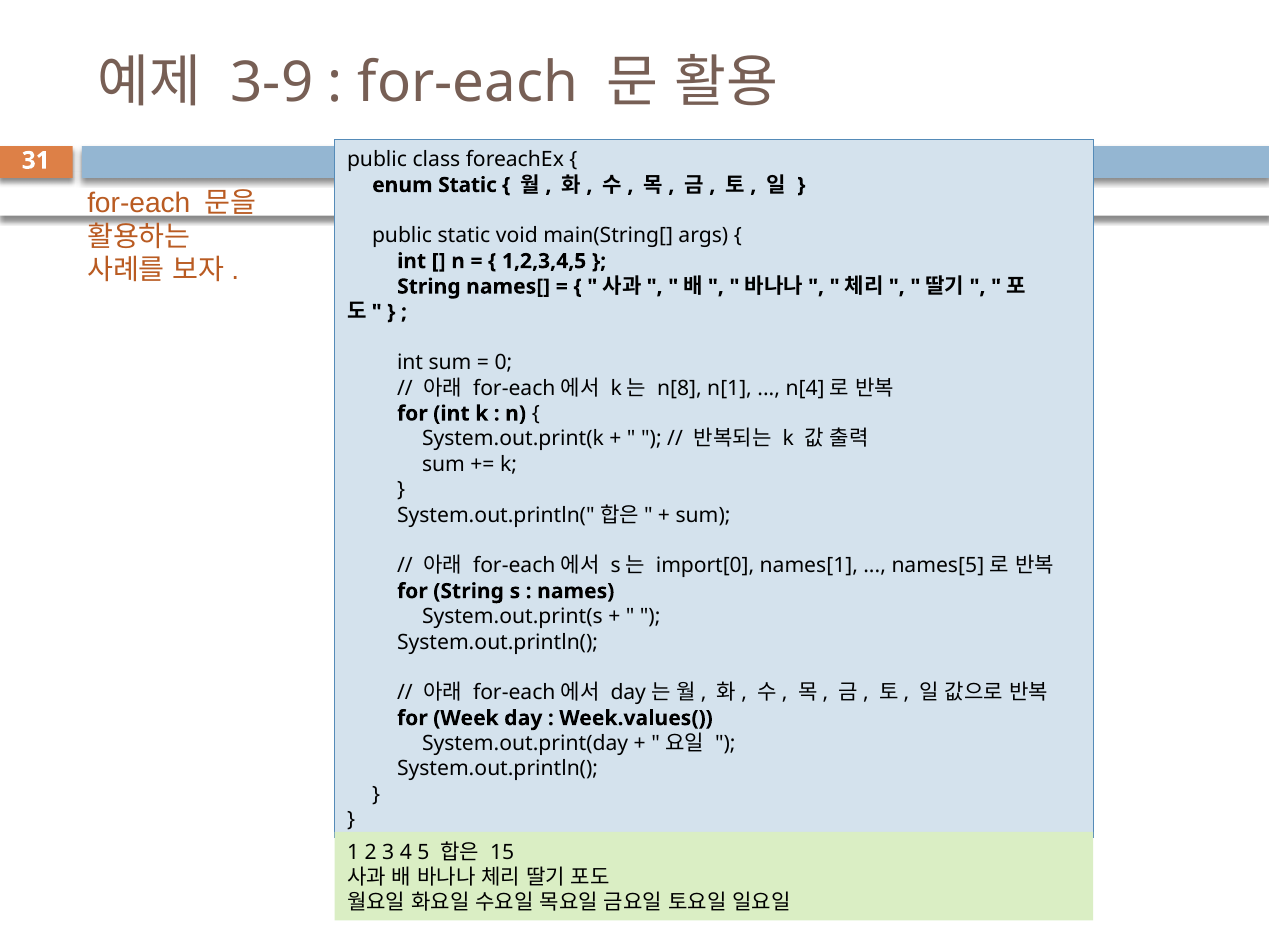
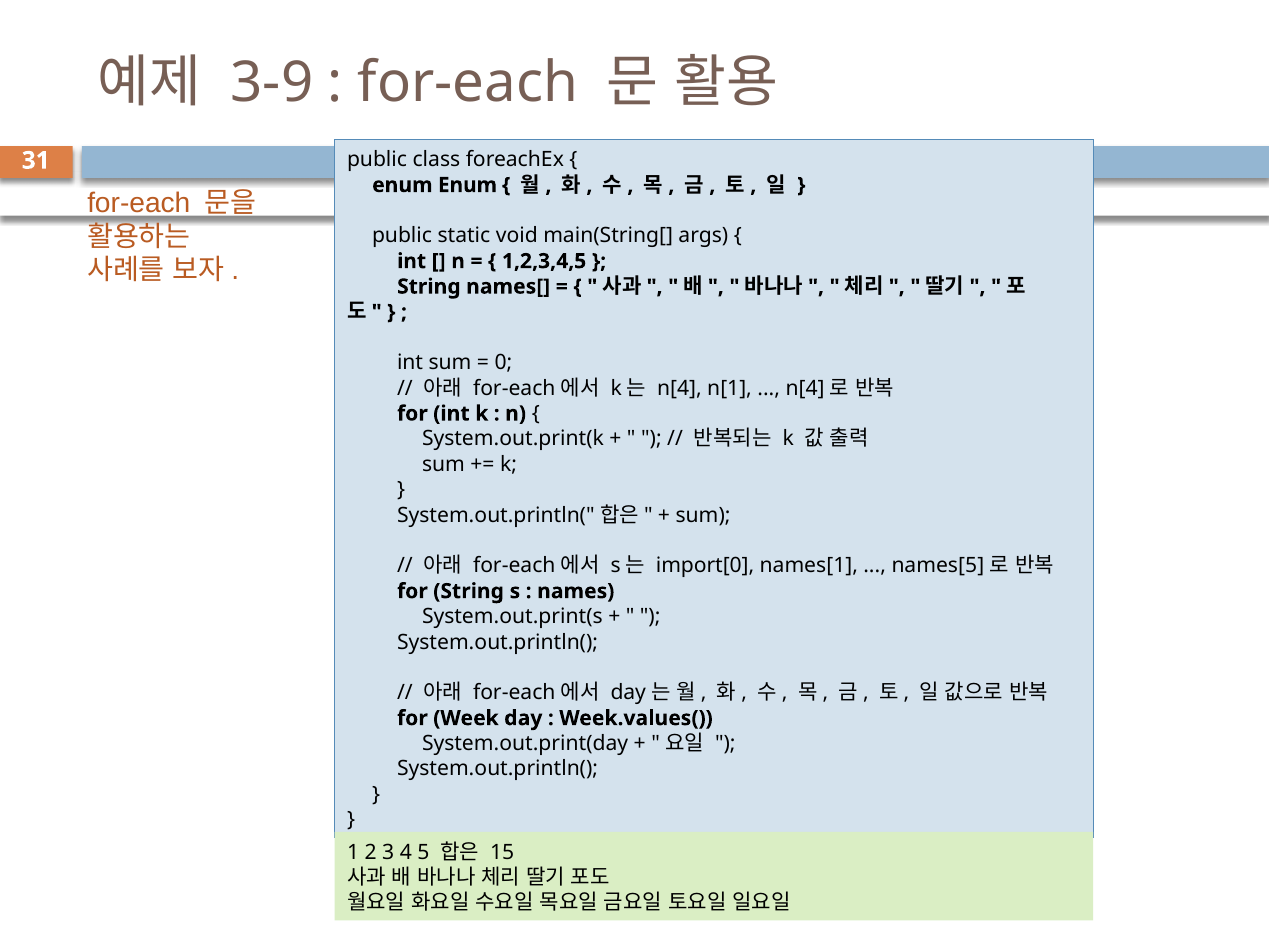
enum Static: Static -> Enum
n[8 at (679, 388): n[8 -> n[4
